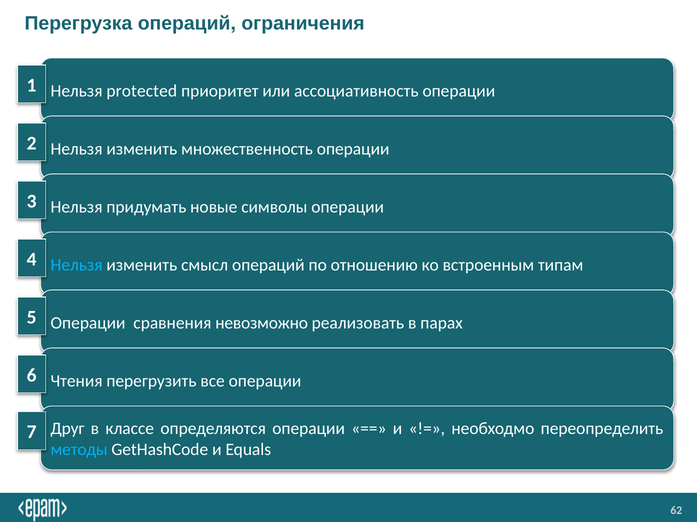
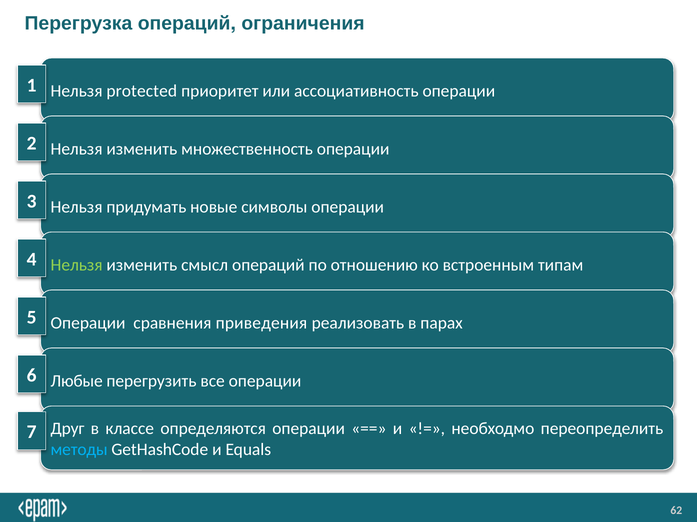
Нельзя at (77, 265) colour: light blue -> light green
невозможно: невозможно -> приведения
Чтения: Чтения -> Любые
